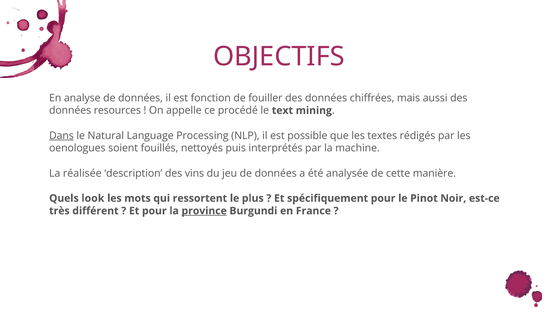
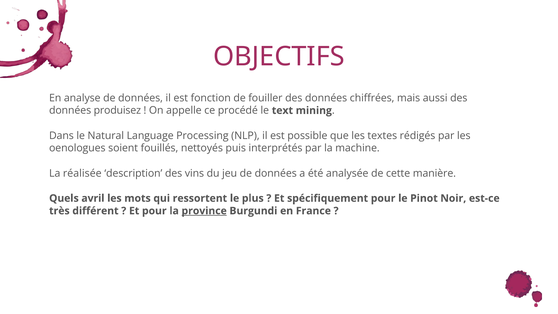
resources: resources -> produisez
Dans underline: present -> none
look: look -> avril
